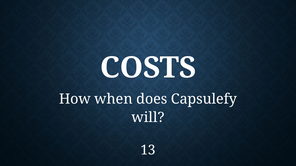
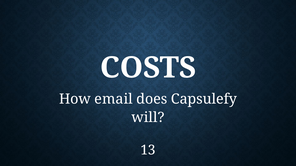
when: when -> email
